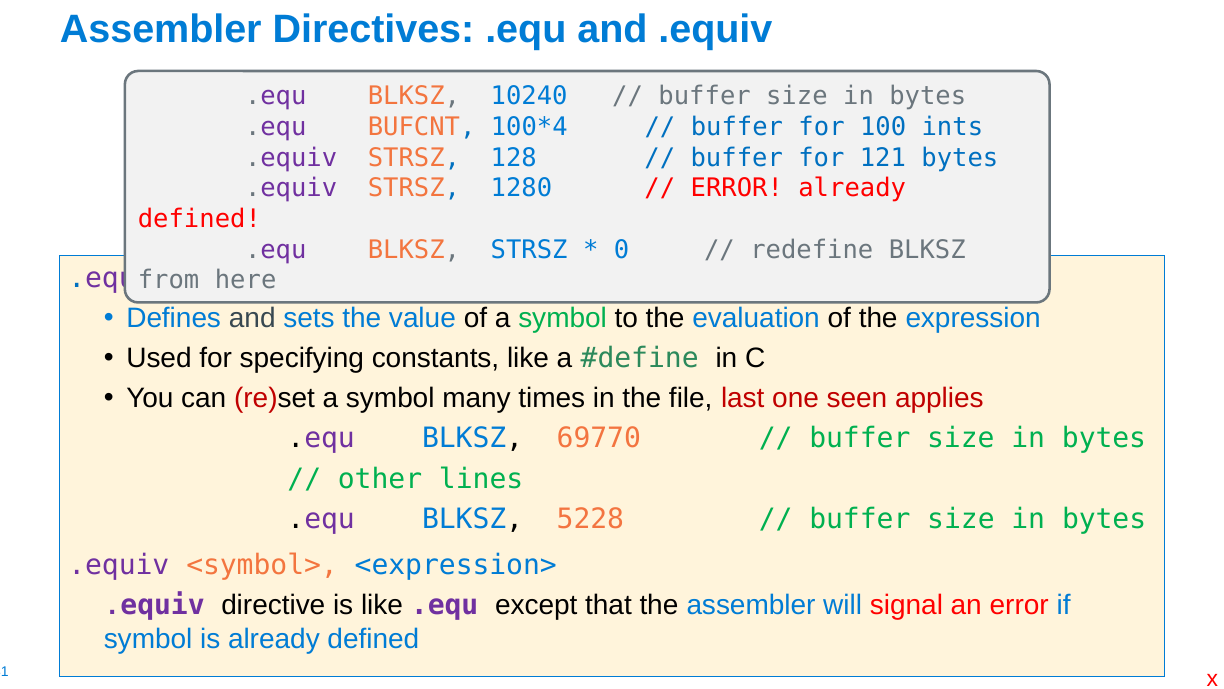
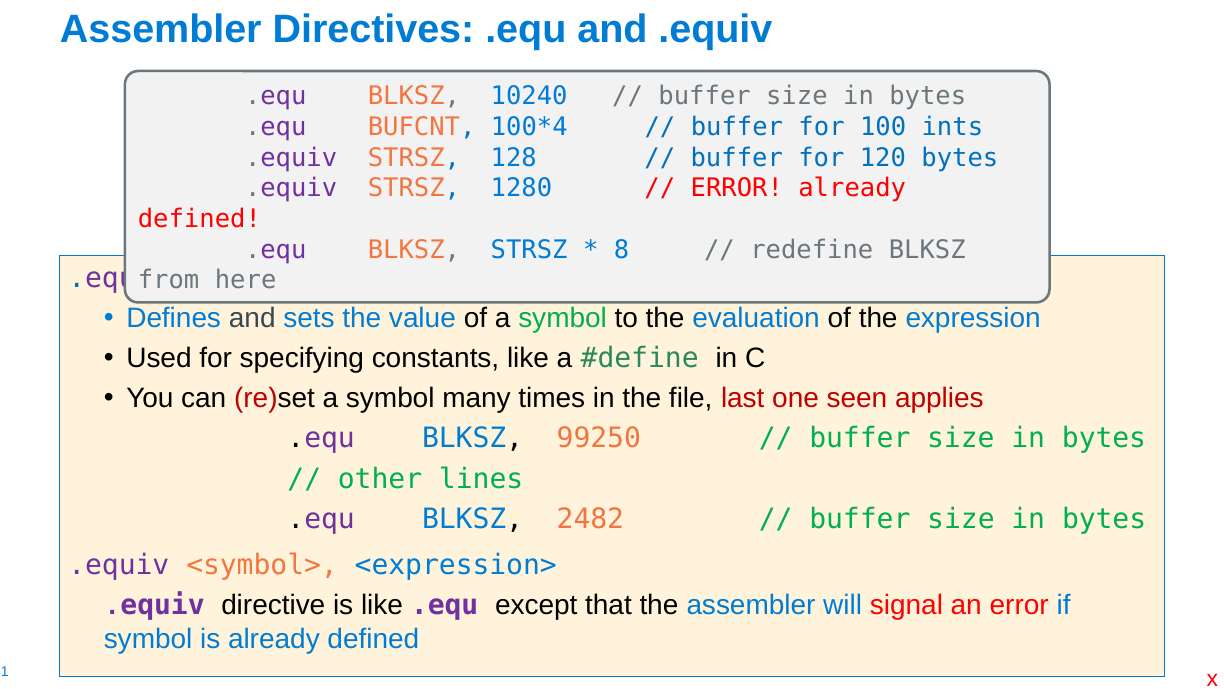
121: 121 -> 120
0: 0 -> 8
69770: 69770 -> 99250
5228: 5228 -> 2482
